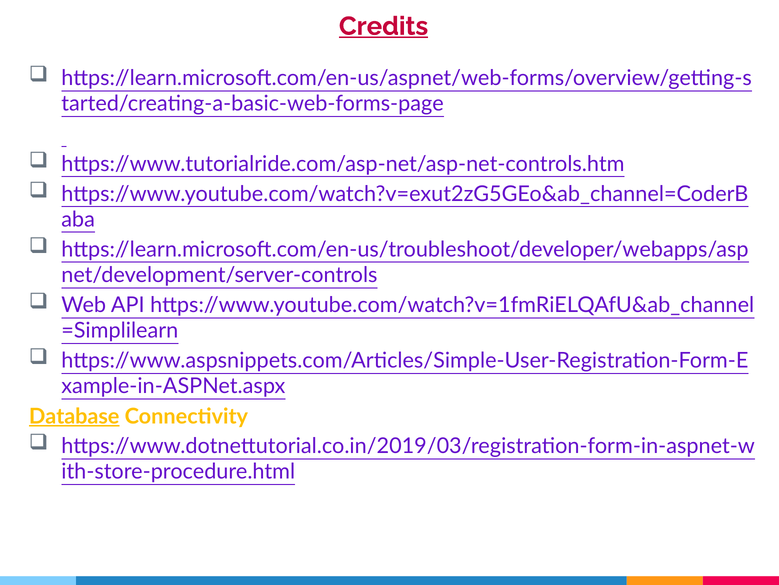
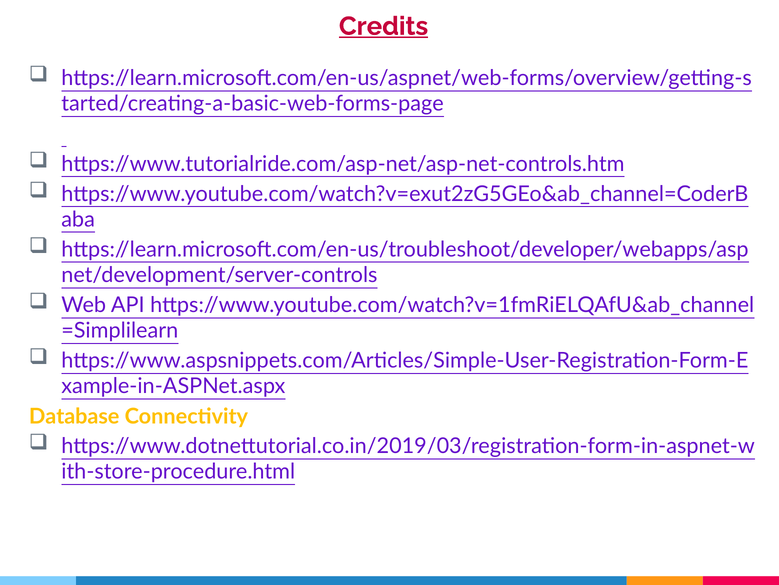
Database underline: present -> none
